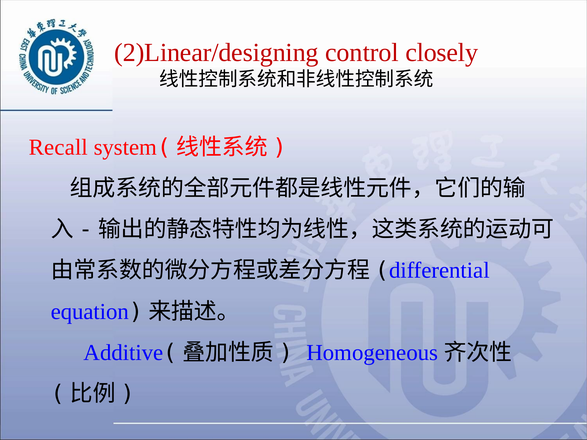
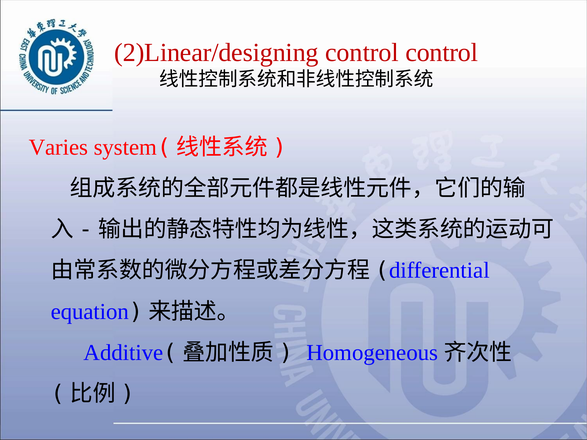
control closely: closely -> control
Recall: Recall -> Varies
